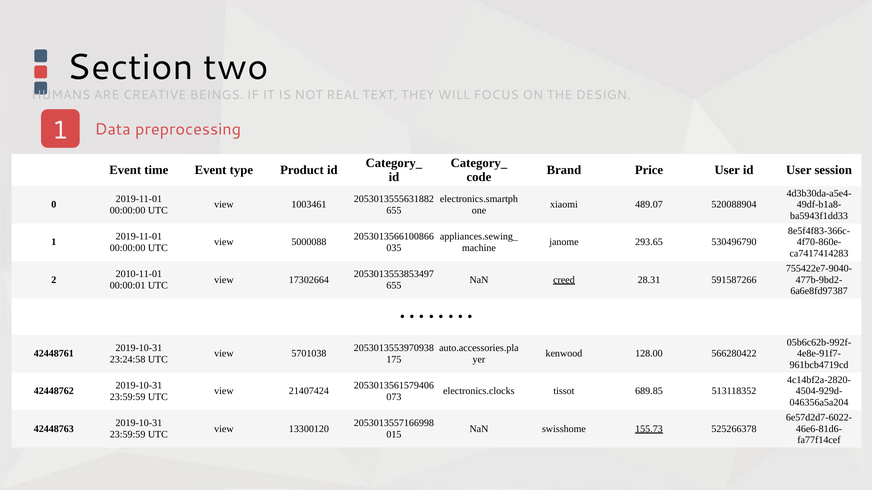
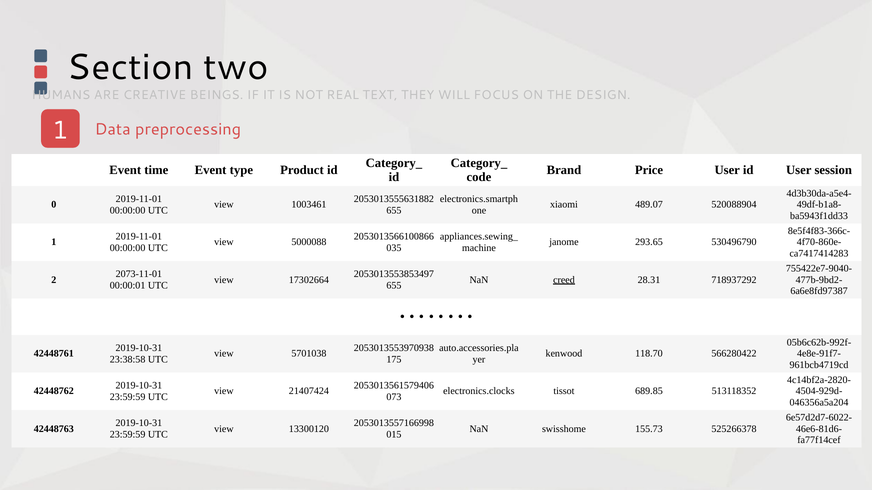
2010-11-01: 2010-11-01 -> 2073-11-01
591587266: 591587266 -> 718937292
128.00: 128.00 -> 118.70
23:24:58: 23:24:58 -> 23:38:58
155.73 underline: present -> none
